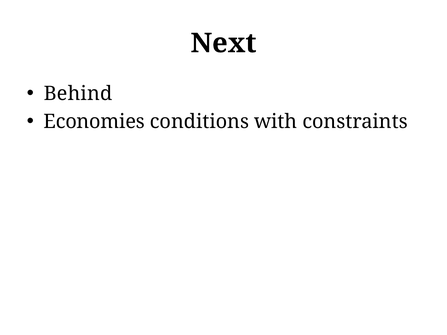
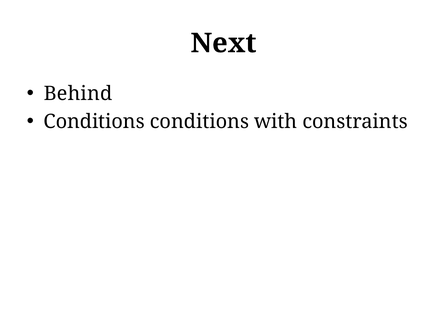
Economies at (94, 122): Economies -> Conditions
